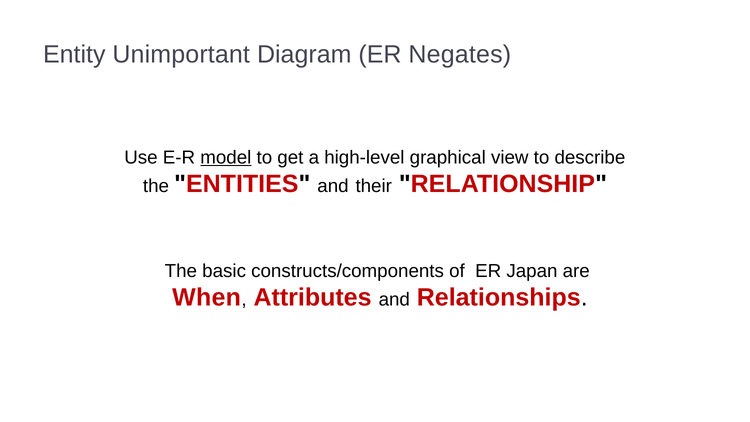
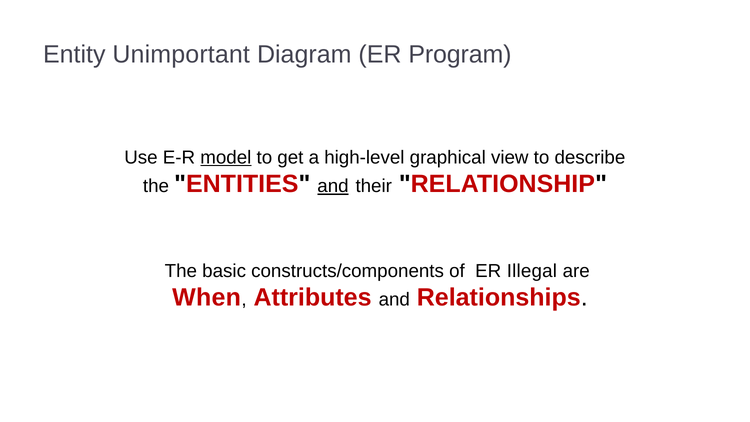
Negates: Negates -> Program
and at (333, 186) underline: none -> present
Japan: Japan -> Illegal
